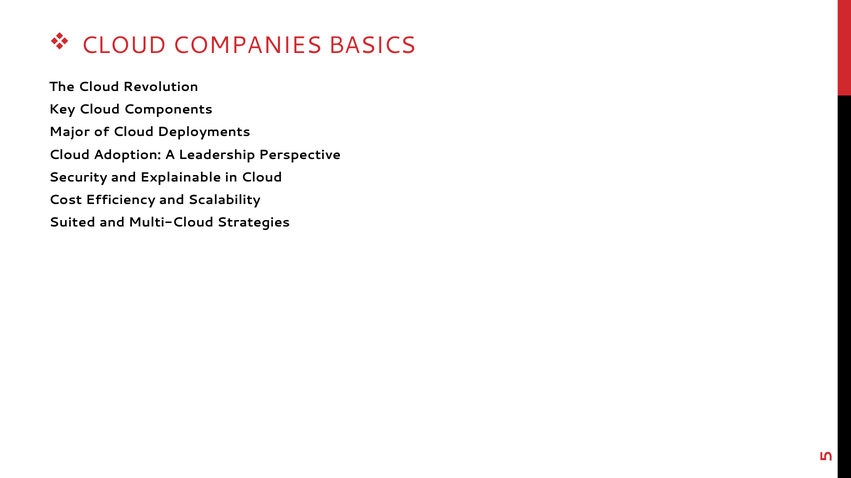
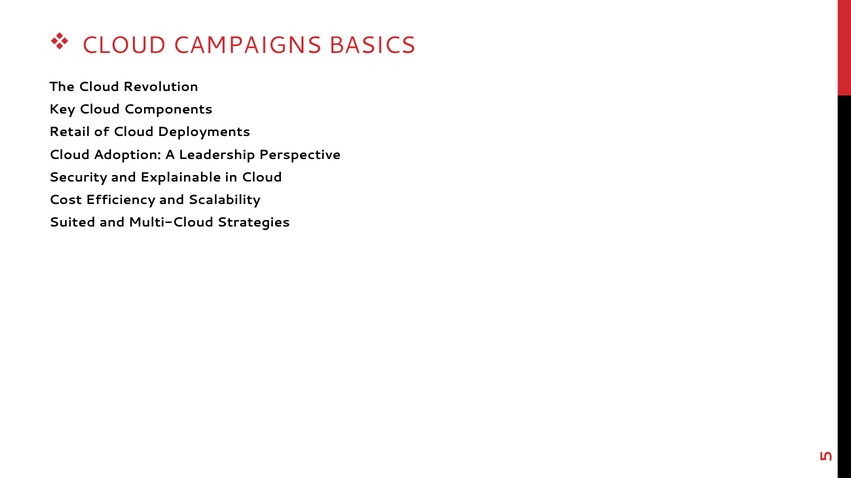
COMPANIES: COMPANIES -> CAMPAIGNS
Major: Major -> Retail
